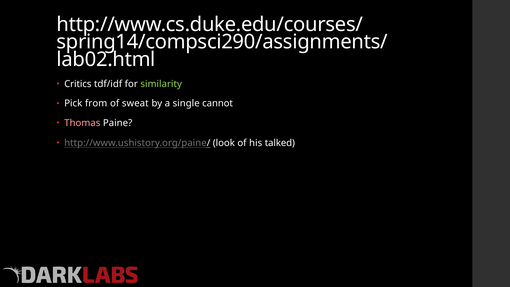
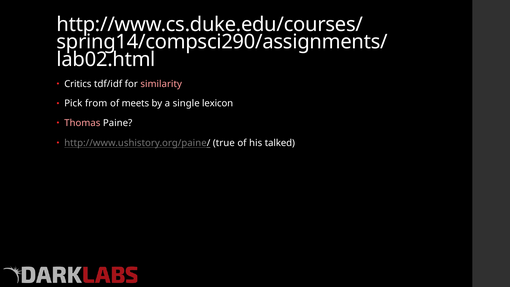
similarity colour: light green -> pink
sweat: sweat -> meets
cannot: cannot -> lexicon
look: look -> true
